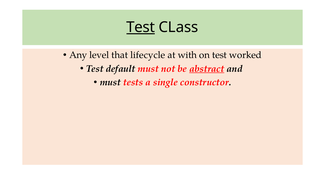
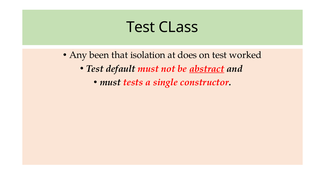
Test at (141, 27) underline: present -> none
level: level -> been
lifecycle: lifecycle -> isolation
with: with -> does
